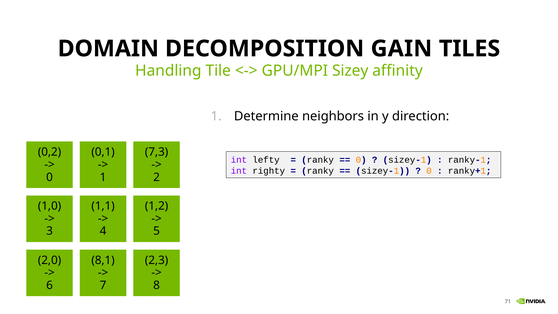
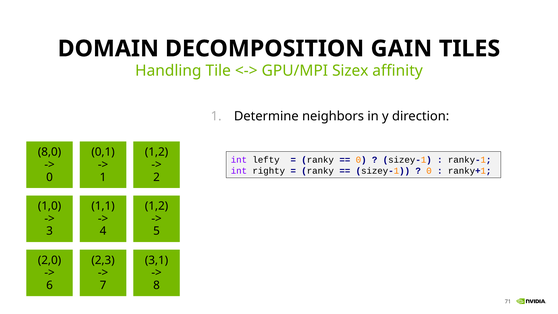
Sizey: Sizey -> Sizex
0,2: 0,2 -> 8,0
7,3 at (157, 152): 7,3 -> 1,2
8,1: 8,1 -> 2,3
2,3: 2,3 -> 3,1
